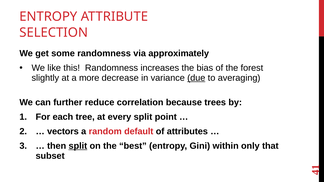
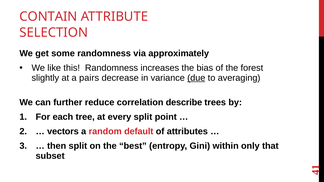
ENTROPY at (48, 16): ENTROPY -> CONTAIN
more: more -> pairs
because: because -> describe
split at (78, 146) underline: present -> none
